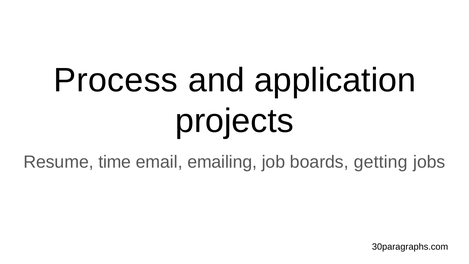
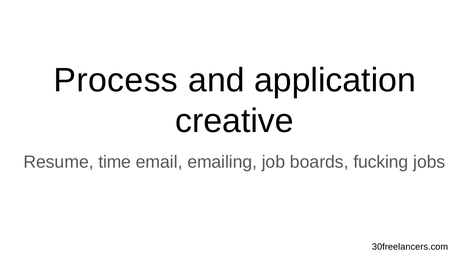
projects: projects -> creative
getting: getting -> fucking
30paragraphs.com: 30paragraphs.com -> 30freelancers.com
